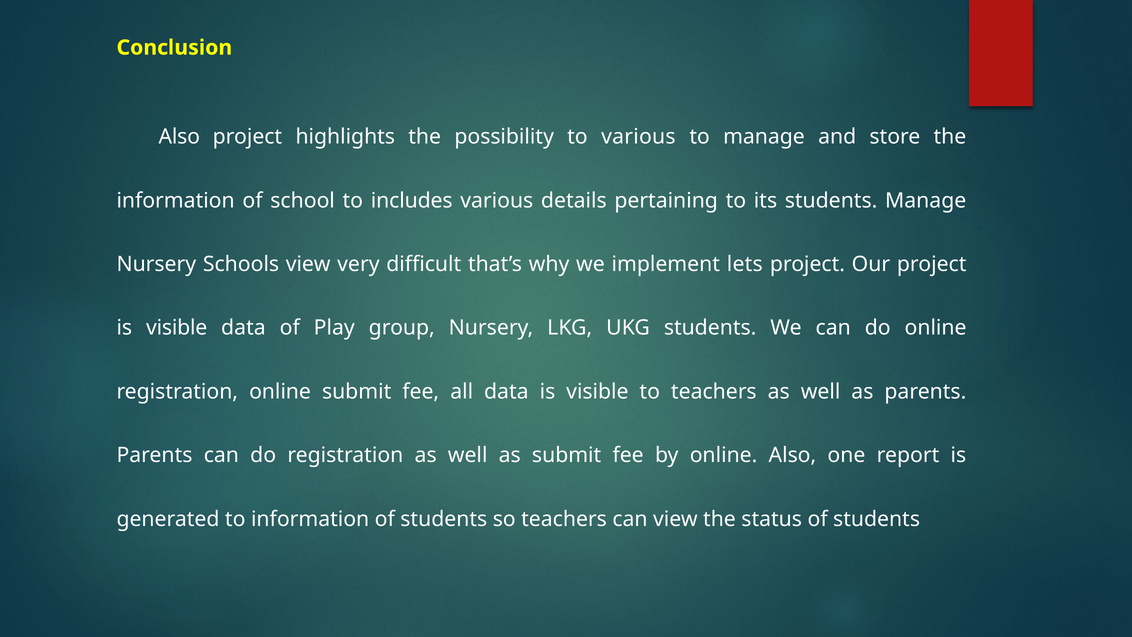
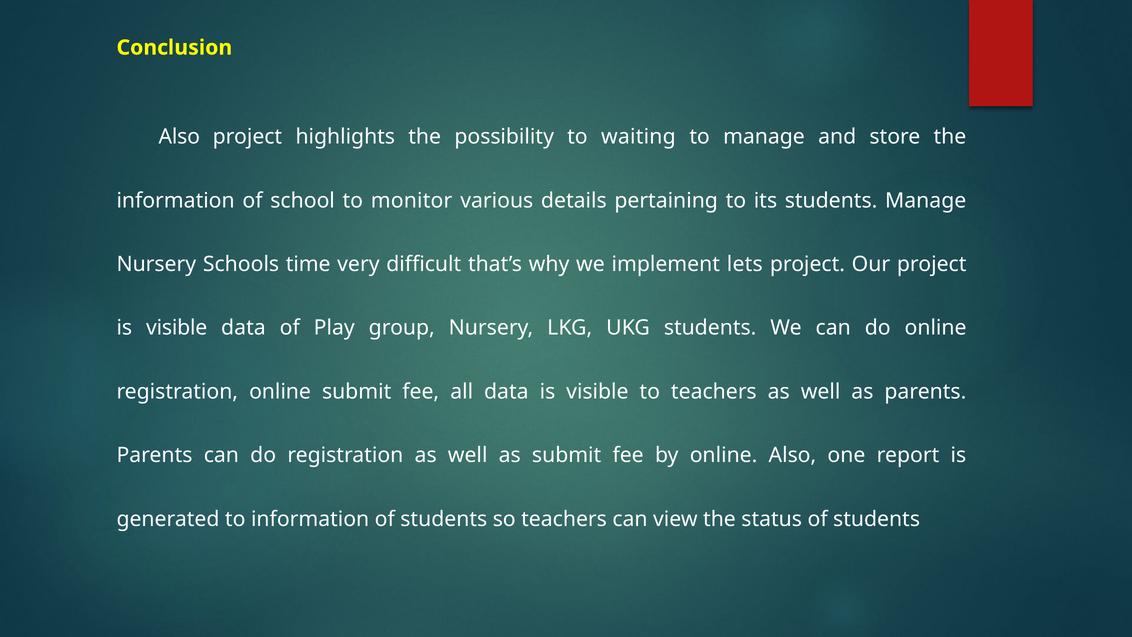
to various: various -> waiting
includes: includes -> monitor
Schools view: view -> time
